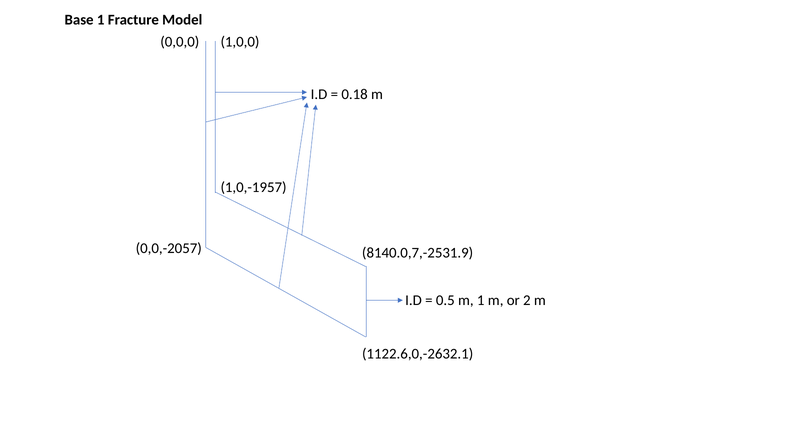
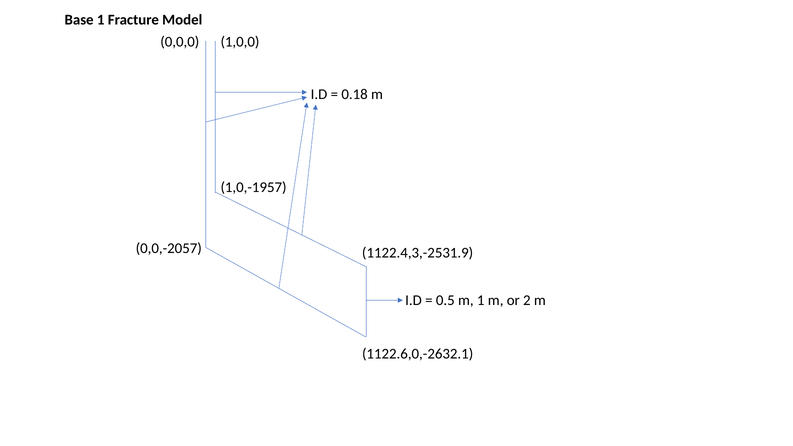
8140.0,7,-2531.9: 8140.0,7,-2531.9 -> 1122.4,3,-2531.9
